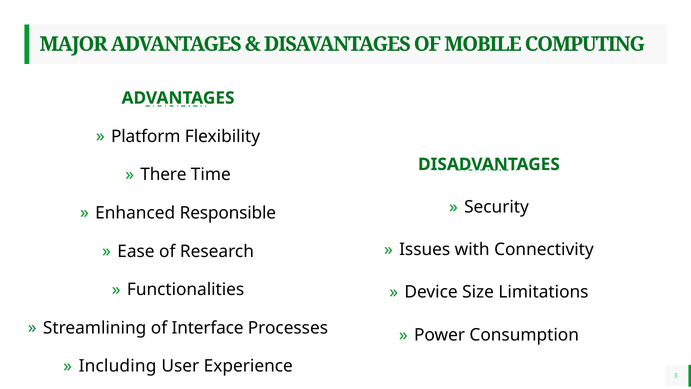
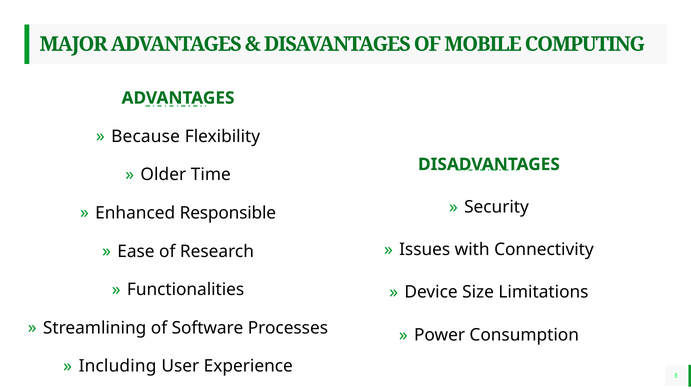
Platform: Platform -> Because
There: There -> Older
Interface: Interface -> Software
